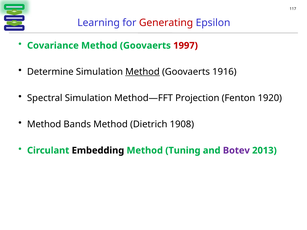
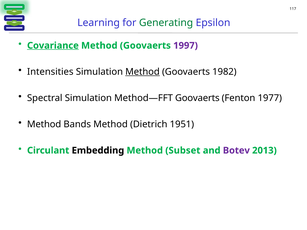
Generating colour: red -> green
Covariance underline: none -> present
1997 colour: red -> purple
Determine: Determine -> Intensities
1916: 1916 -> 1982
Method—FFT Projection: Projection -> Goovaerts
1920: 1920 -> 1977
1908: 1908 -> 1951
Tuning: Tuning -> Subset
